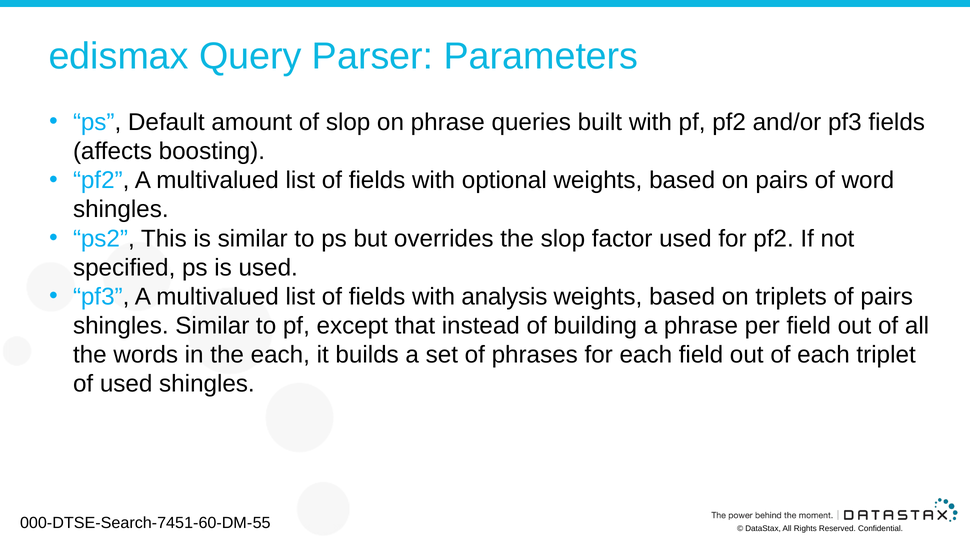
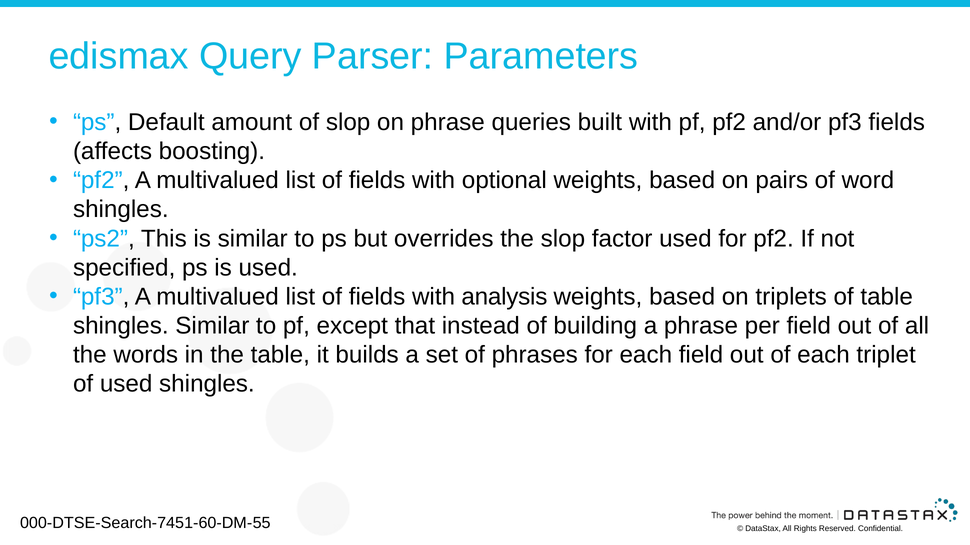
of pairs: pairs -> table
the each: each -> table
